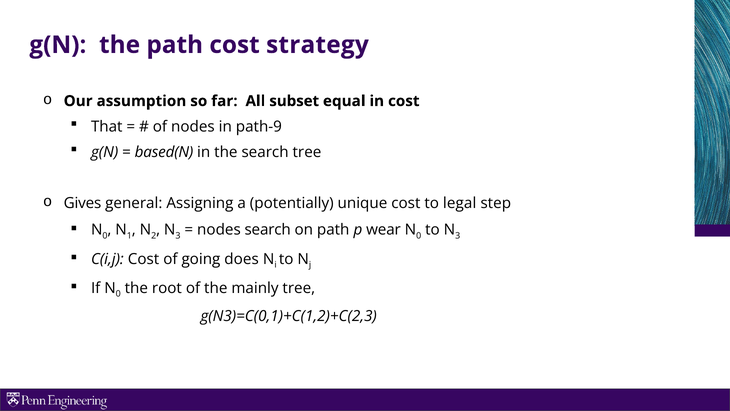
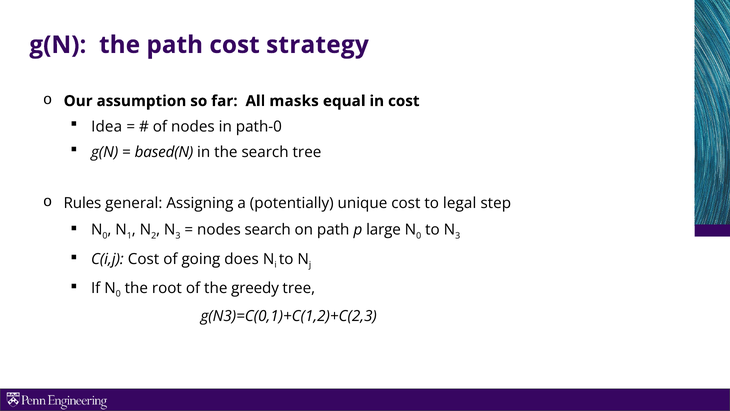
subset: subset -> masks
That: That -> Idea
path-9: path-9 -> path-0
Gives: Gives -> Rules
wear: wear -> large
mainly: mainly -> greedy
